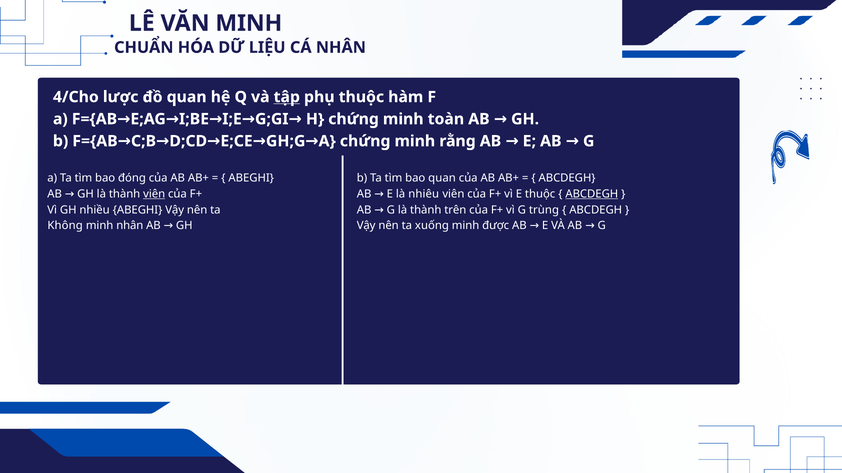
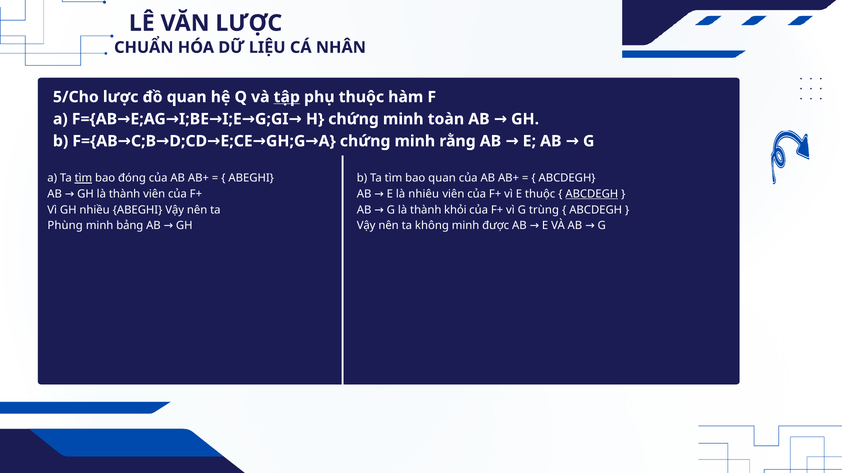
VĂN MINH: MINH -> LƯỢC
4/Cho: 4/Cho -> 5/Cho
tìm at (83, 178) underline: none -> present
viên at (154, 194) underline: present -> none
trên: trên -> khỏi
Không: Không -> Phùng
minh nhân: nhân -> bảng
xuống: xuống -> không
